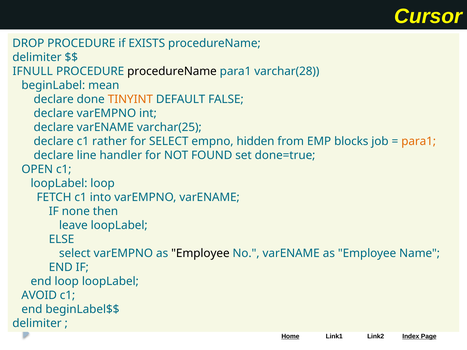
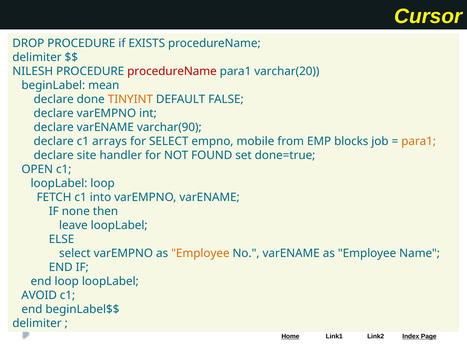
IFNULL: IFNULL -> NILESH
procedureName at (172, 71) colour: black -> red
varchar(28: varchar(28 -> varchar(20
varchar(25: varchar(25 -> varchar(90
rather: rather -> arrays
hidden: hidden -> mobile
line: line -> site
Employee at (200, 254) colour: black -> orange
